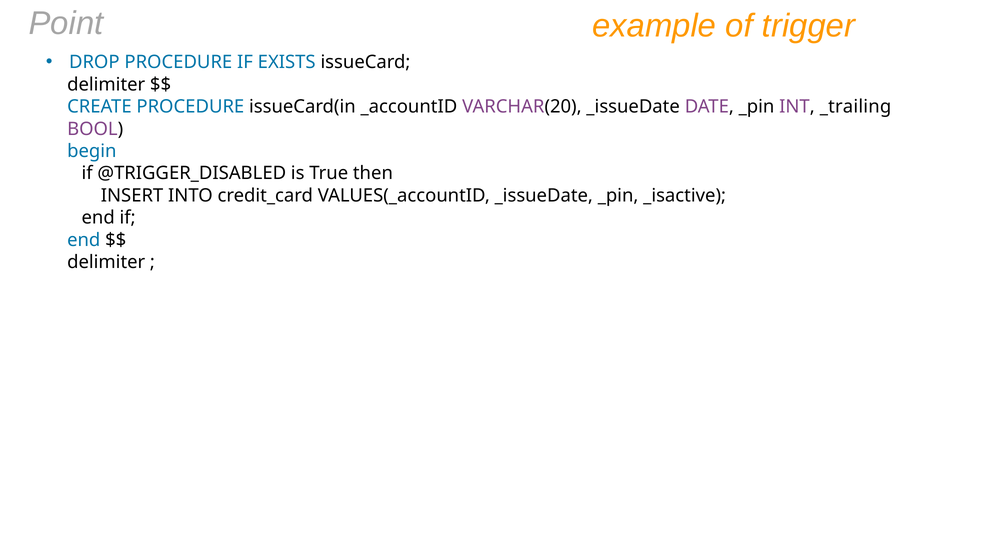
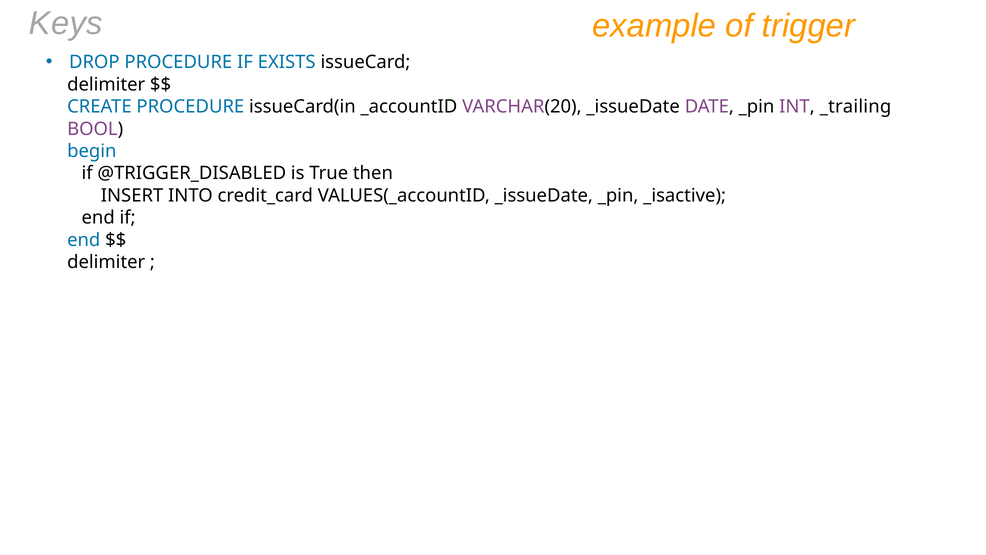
Point: Point -> Keys
